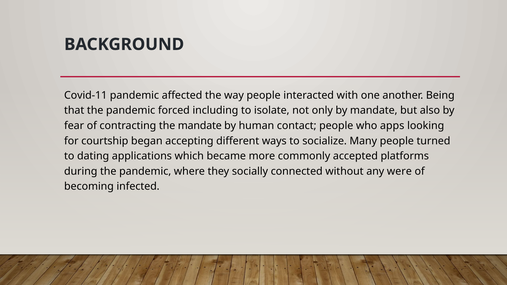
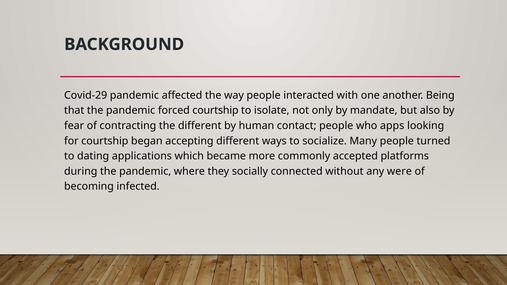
Covid-11: Covid-11 -> Covid-29
forced including: including -> courtship
the mandate: mandate -> different
